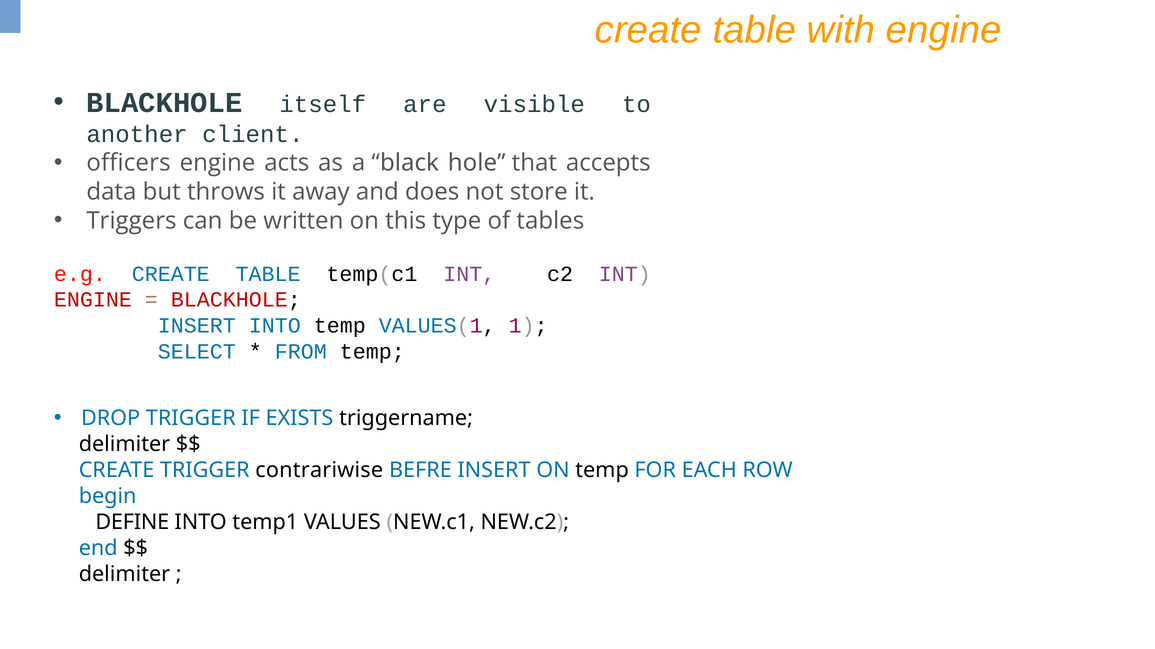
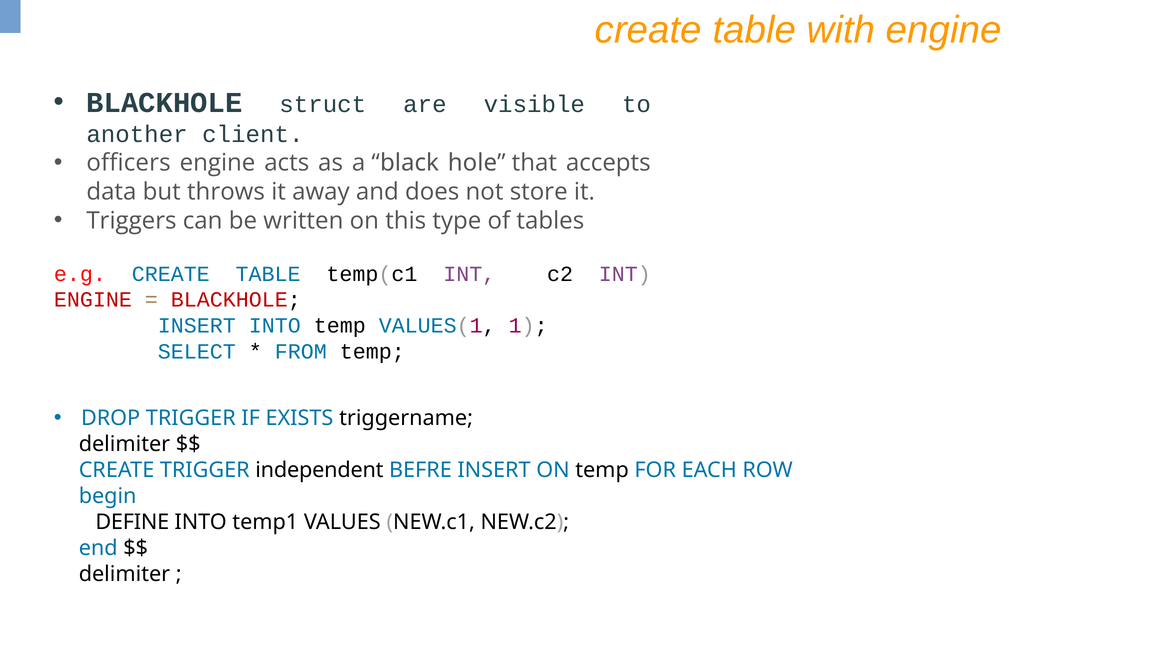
itself: itself -> struct
contrariwise: contrariwise -> independent
